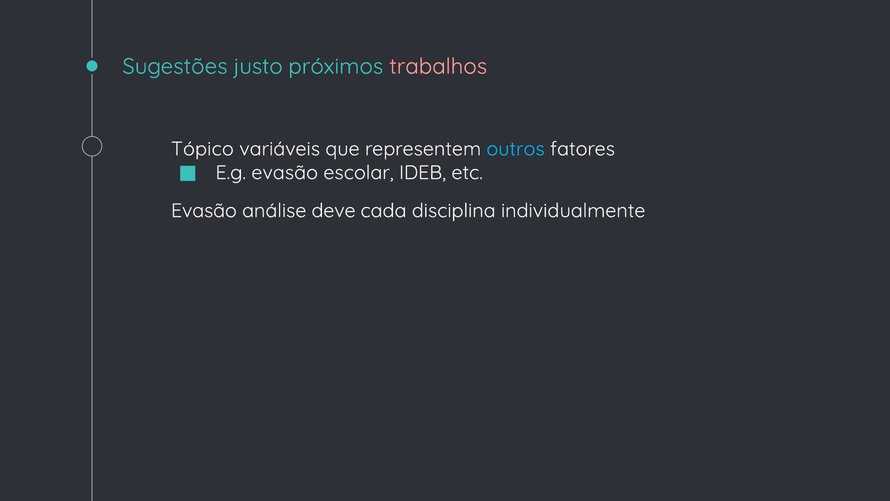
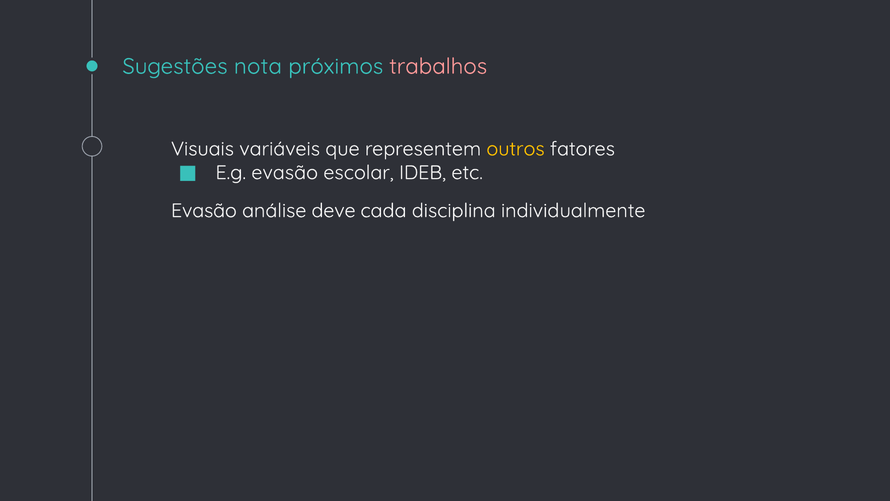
justo: justo -> nota
Tópico: Tópico -> Visuais
outros colour: light blue -> yellow
